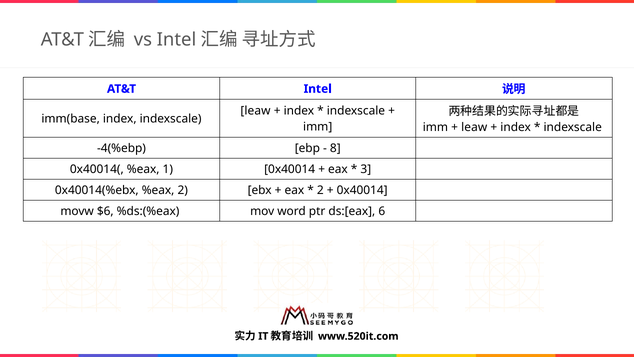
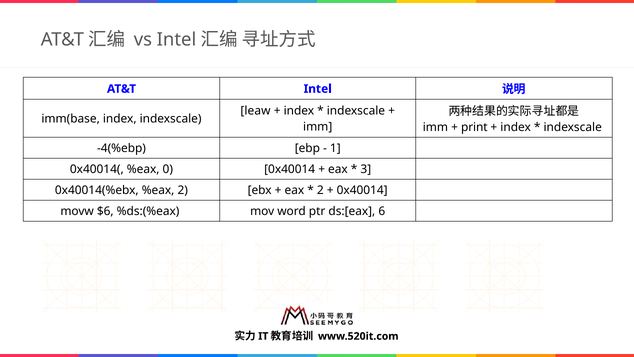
leaw at (474, 127): leaw -> print
8: 8 -> 1
1: 1 -> 0
